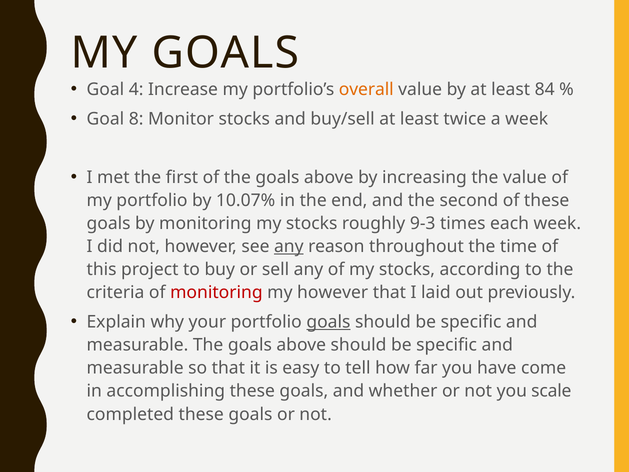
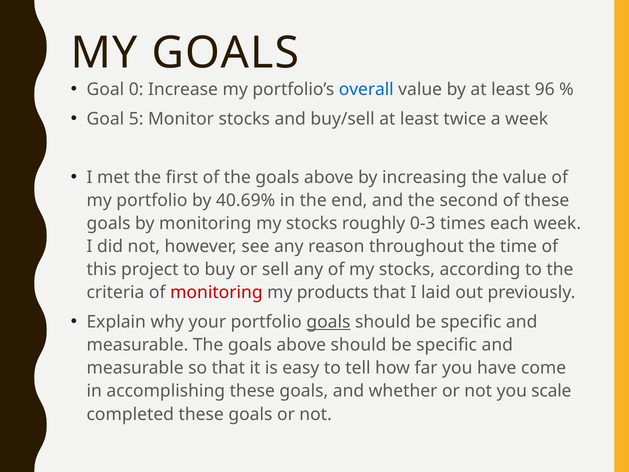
4: 4 -> 0
overall colour: orange -> blue
84: 84 -> 96
8: 8 -> 5
10.07%: 10.07% -> 40.69%
9-3: 9-3 -> 0-3
any at (289, 246) underline: present -> none
my however: however -> products
